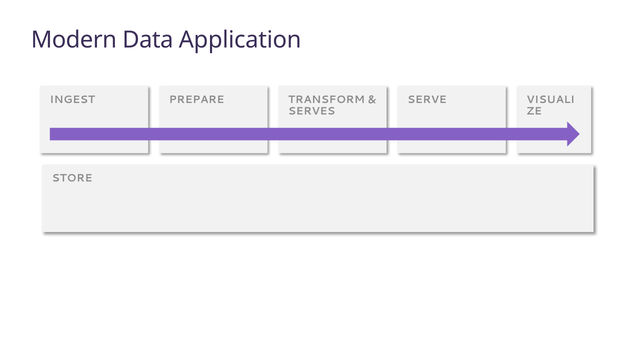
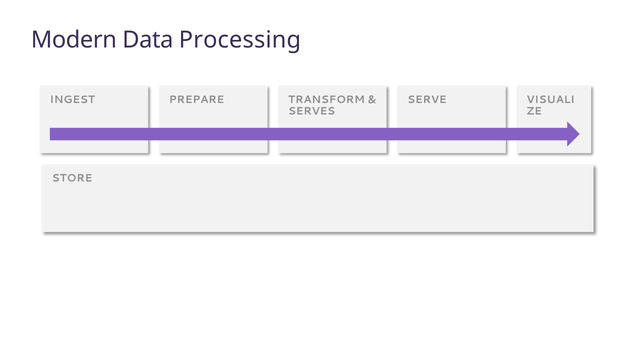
Application: Application -> Processing
